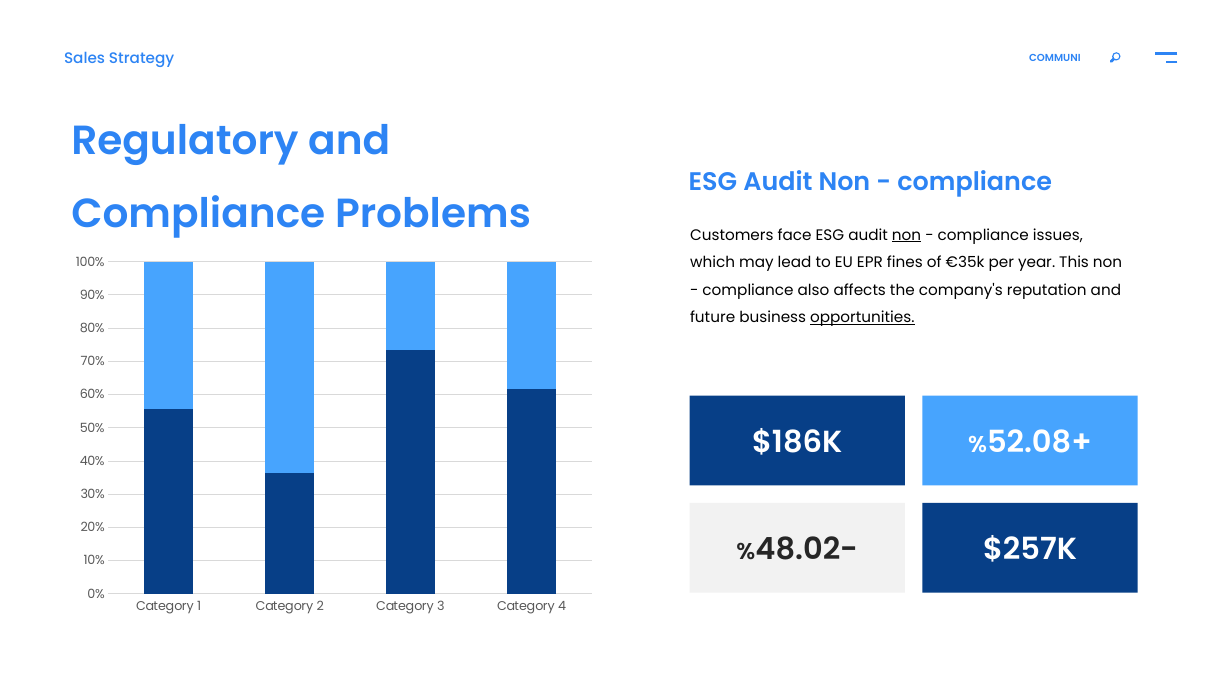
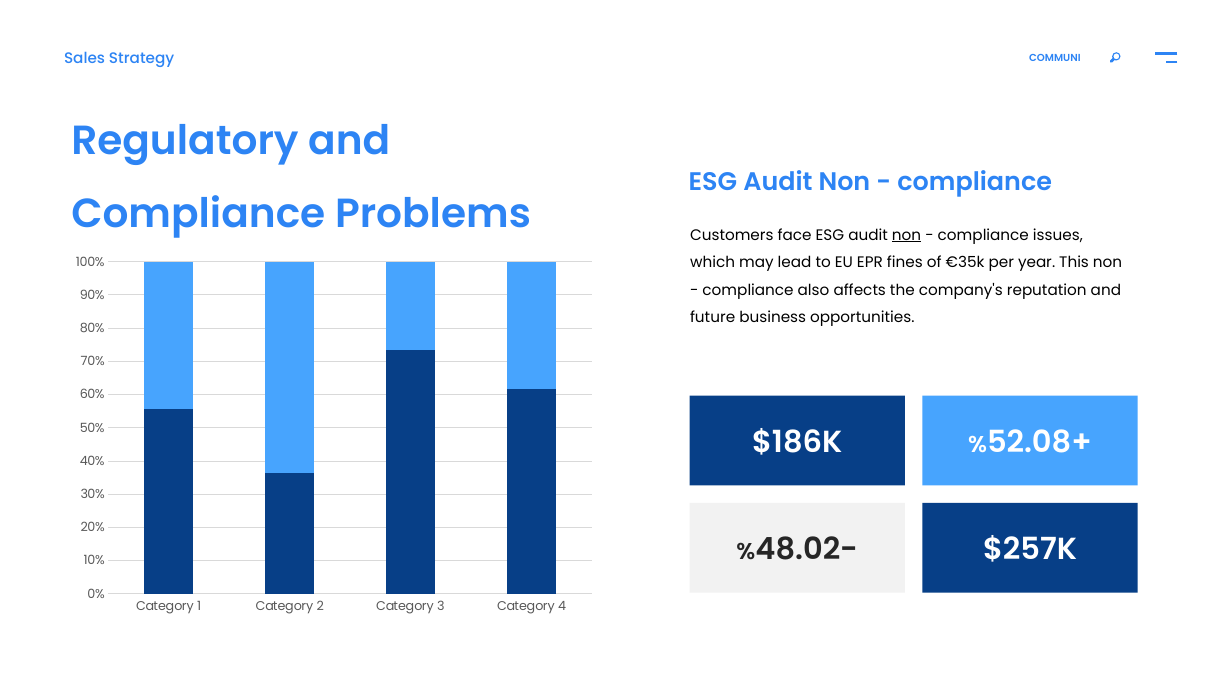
opportunities underline: present -> none
